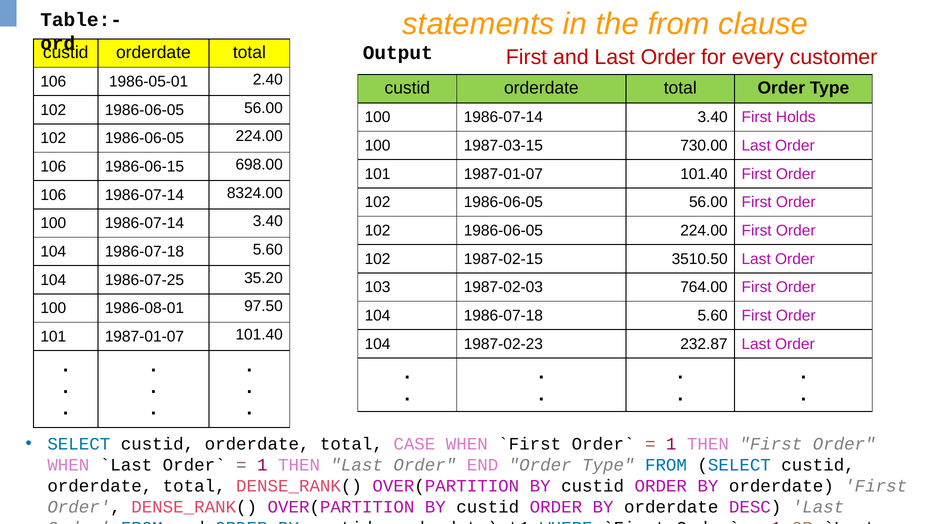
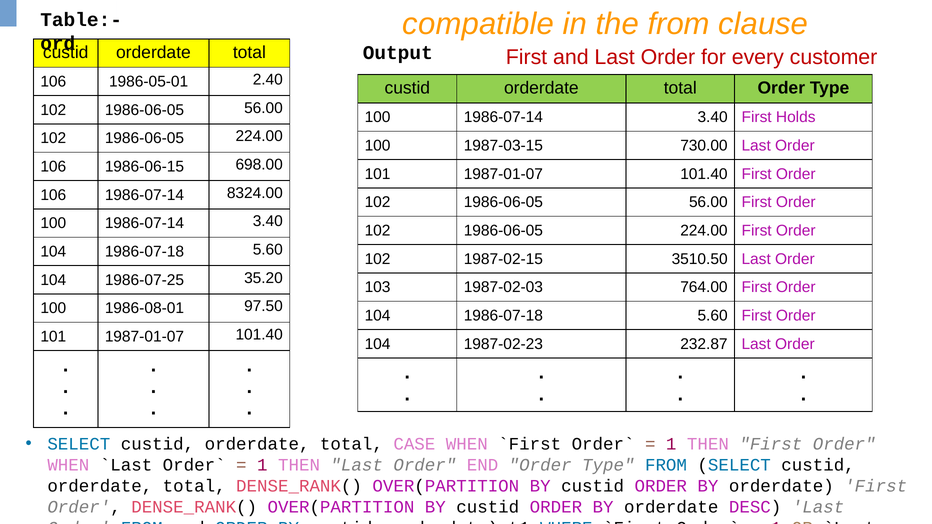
statements: statements -> compatible
